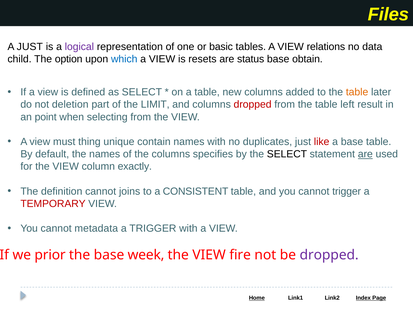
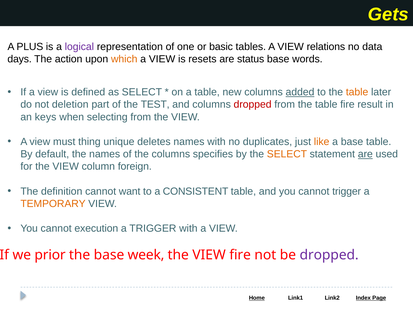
Files: Files -> Gets
A JUST: JUST -> PLUS
child: child -> days
option: option -> action
which colour: blue -> orange
obtain: obtain -> words
added underline: none -> present
LIMIT: LIMIT -> TEST
table left: left -> fire
point: point -> keys
contain: contain -> deletes
like colour: red -> orange
SELECT at (287, 154) colour: black -> orange
exactly: exactly -> foreign
joins: joins -> want
TEMPORARY colour: red -> orange
metadata: metadata -> execution
